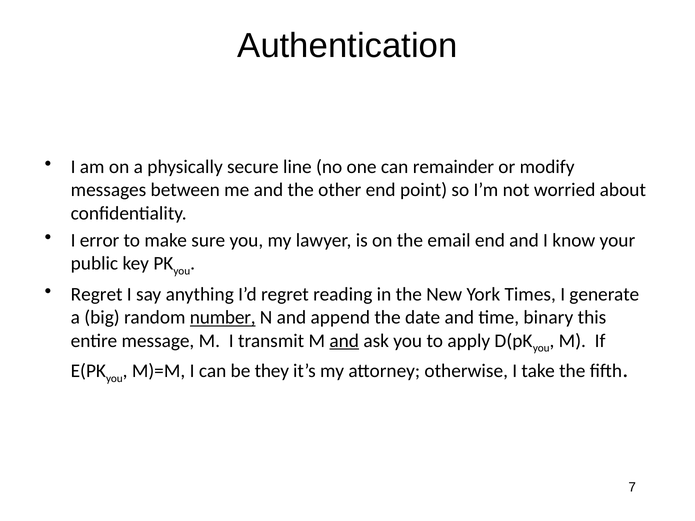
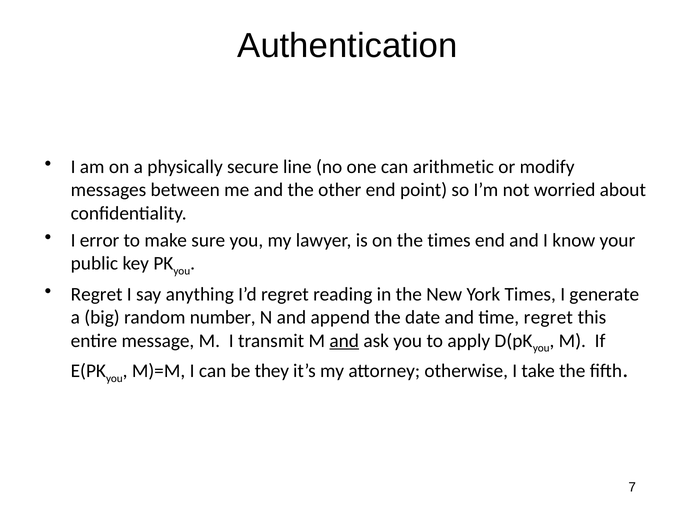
remainder: remainder -> arithmetic
the email: email -> times
number underline: present -> none
time binary: binary -> regret
